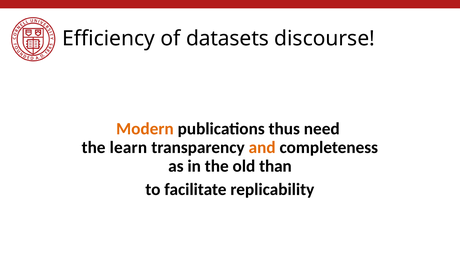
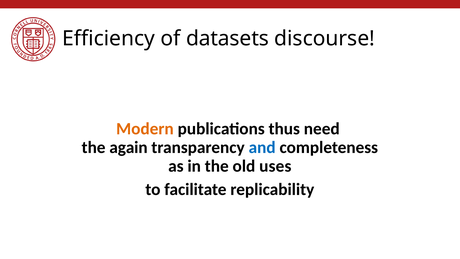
learn: learn -> again
and colour: orange -> blue
than: than -> uses
